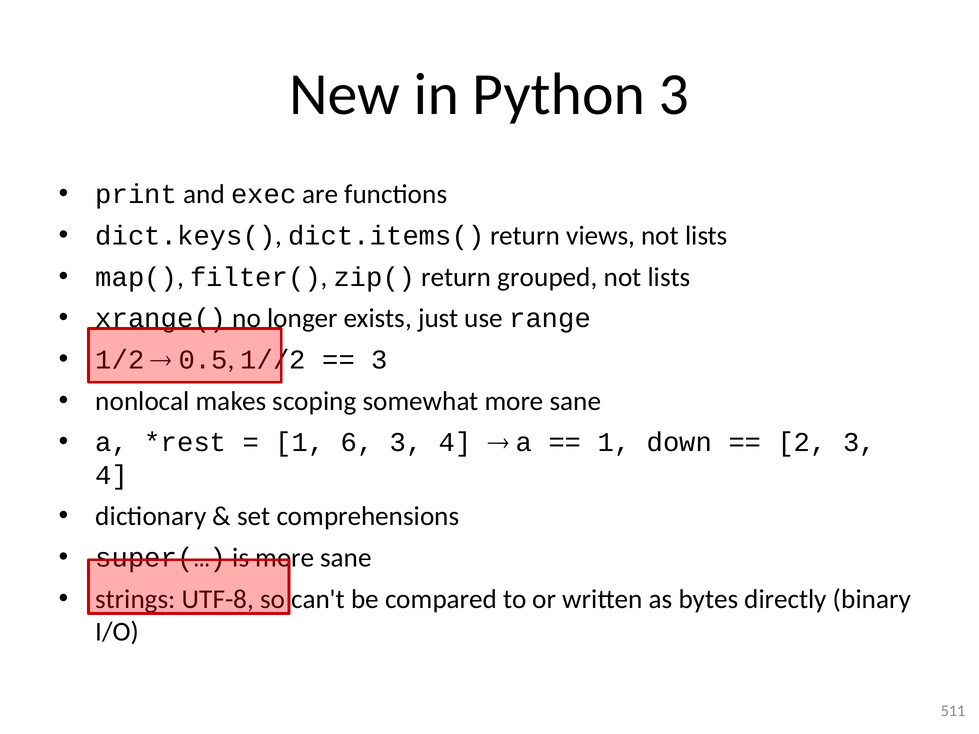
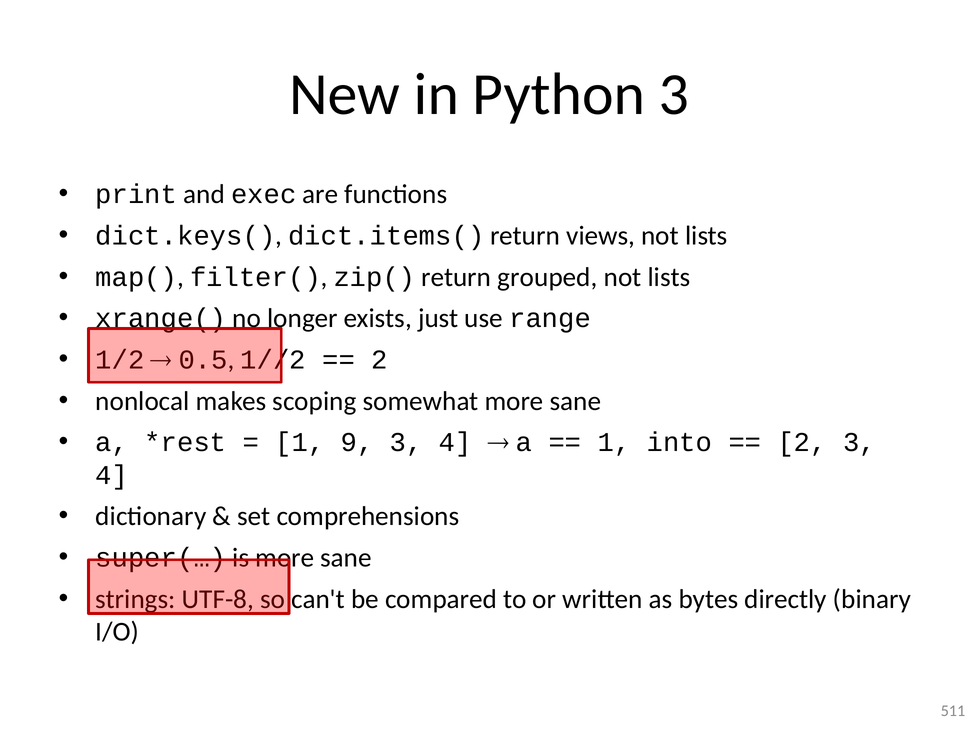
3 at (379, 360): 3 -> 2
6: 6 -> 9
down: down -> into
